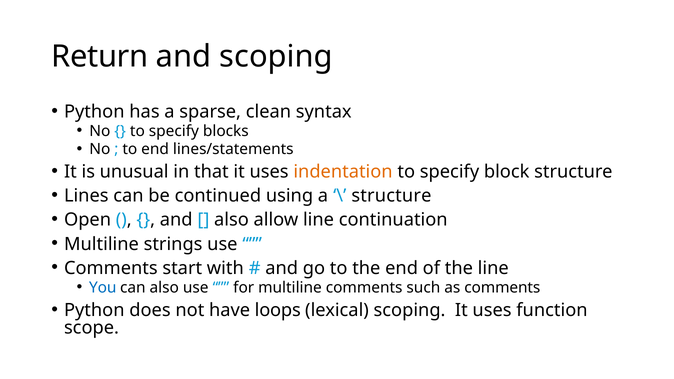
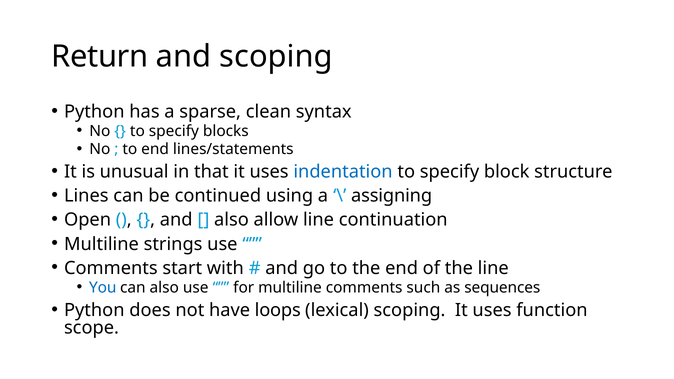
indentation colour: orange -> blue
structure at (391, 196): structure -> assigning
as comments: comments -> sequences
